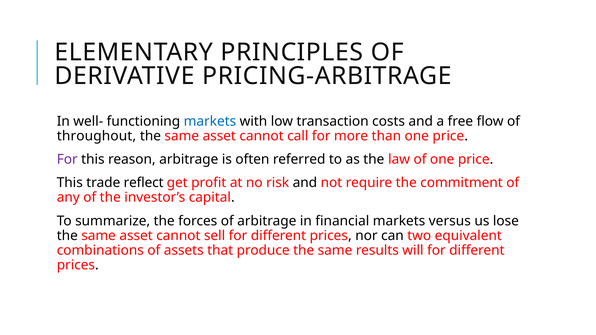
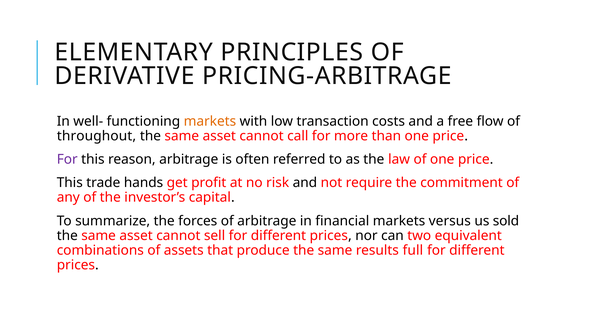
markets at (210, 121) colour: blue -> orange
reflect: reflect -> hands
lose: lose -> sold
will: will -> full
